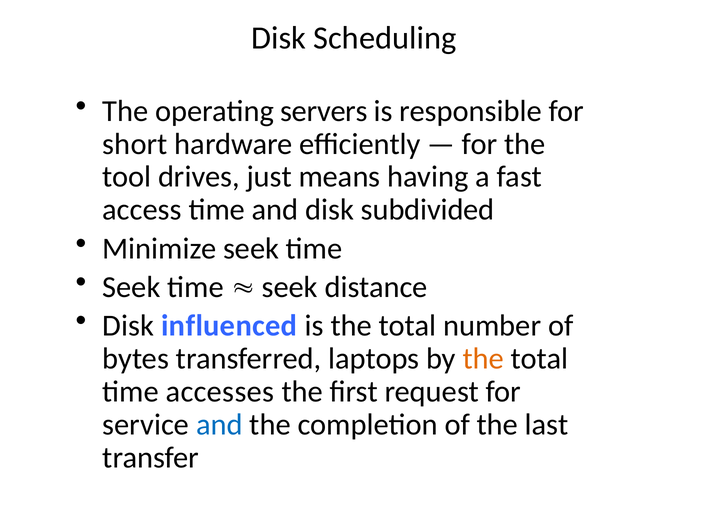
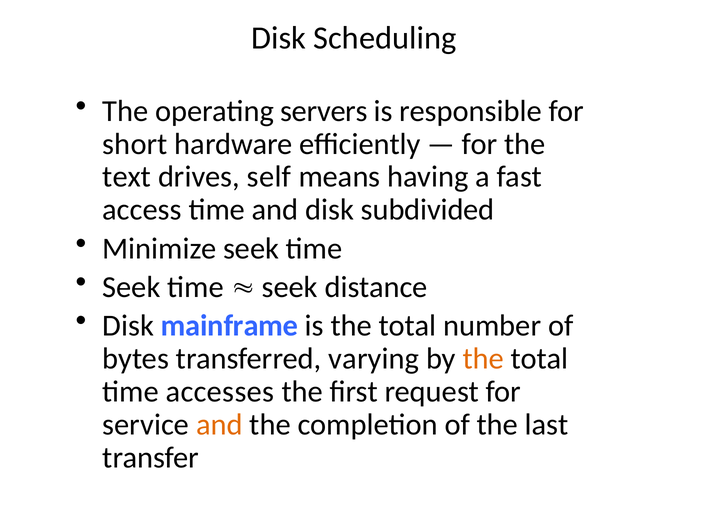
tool: tool -> text
just: just -> self
influenced: influenced -> mainframe
laptops: laptops -> varying
and at (219, 424) colour: blue -> orange
